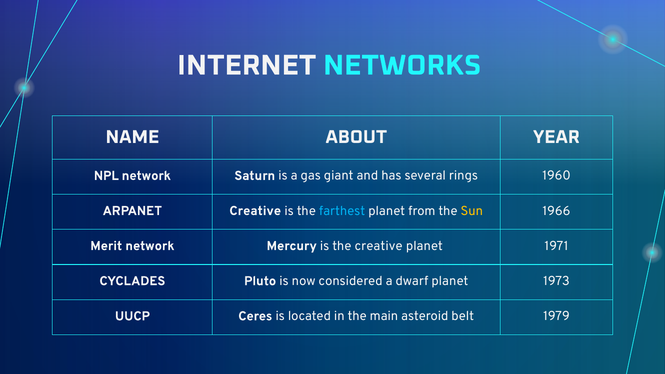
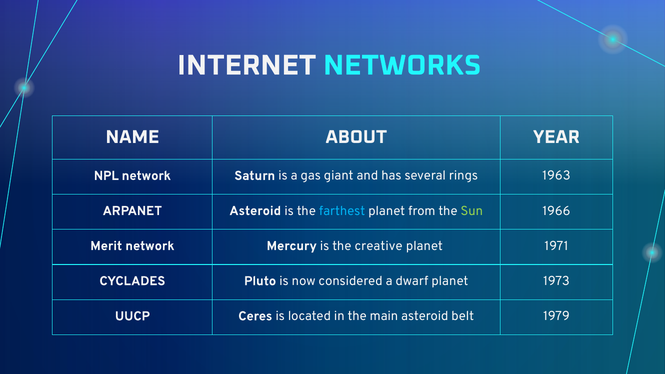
1960: 1960 -> 1963
ARPANET Creative: Creative -> Asteroid
Sun colour: yellow -> light green
